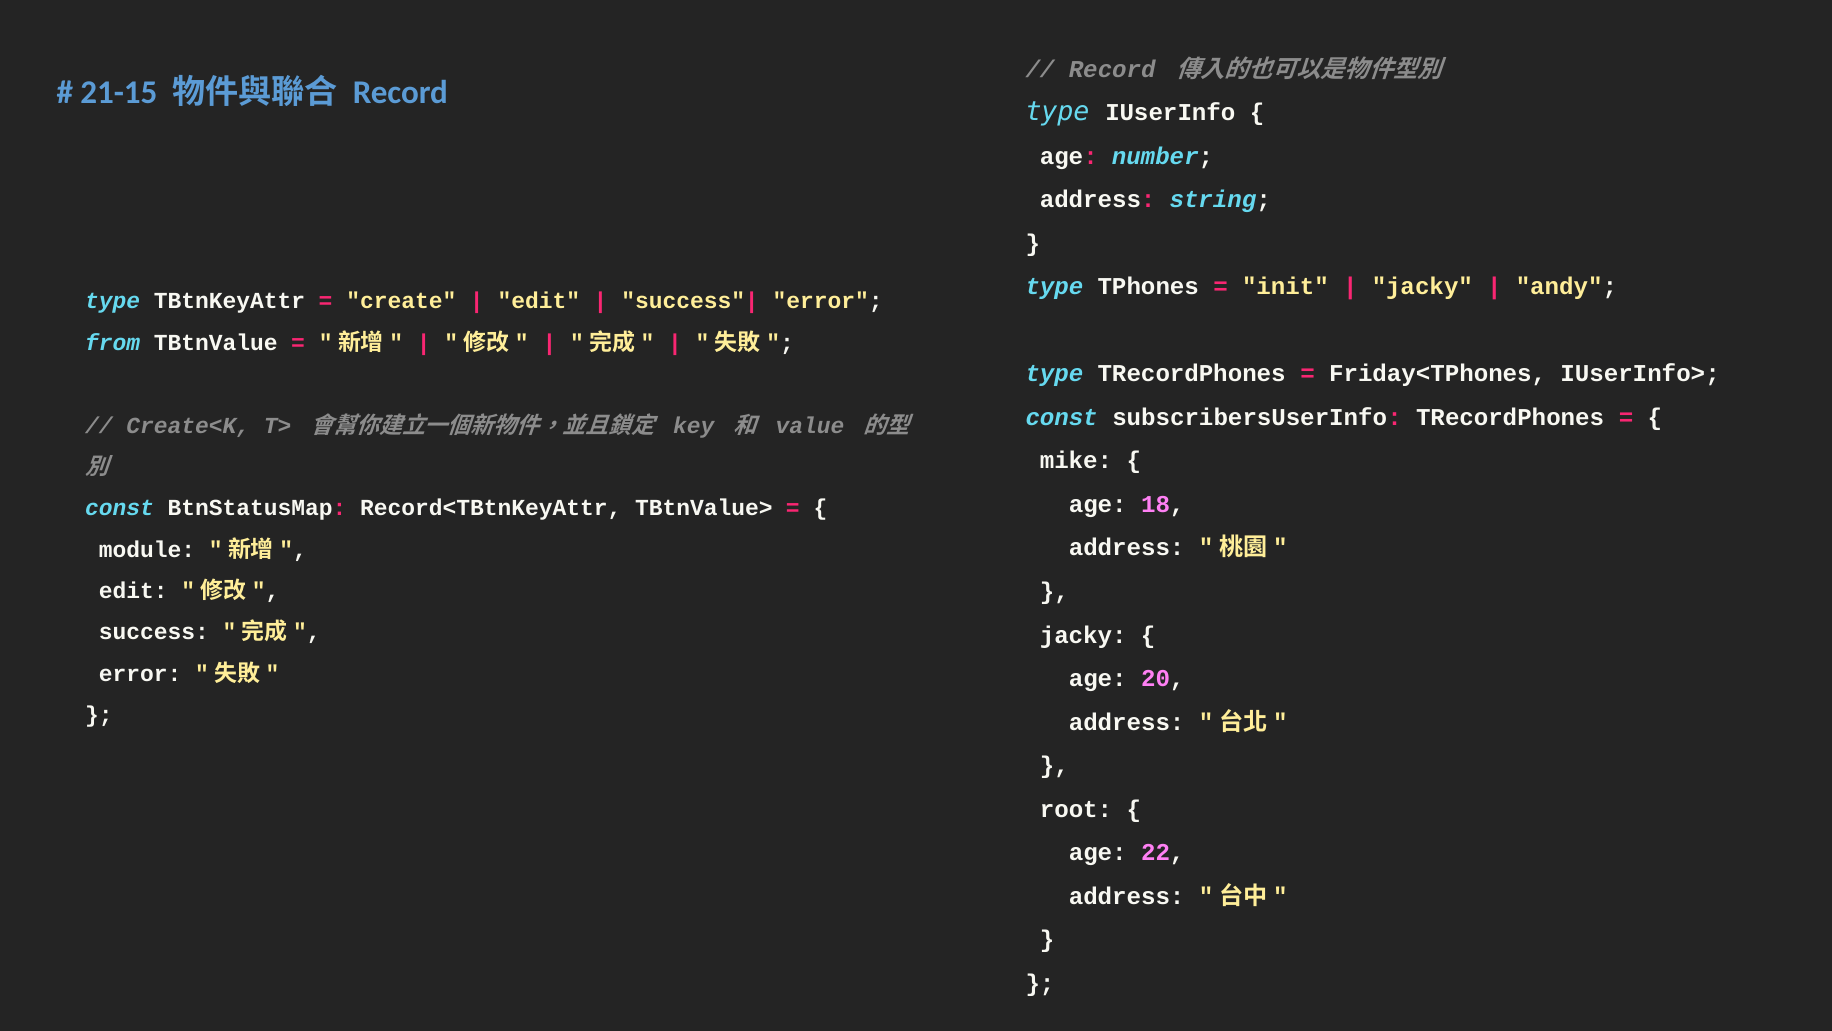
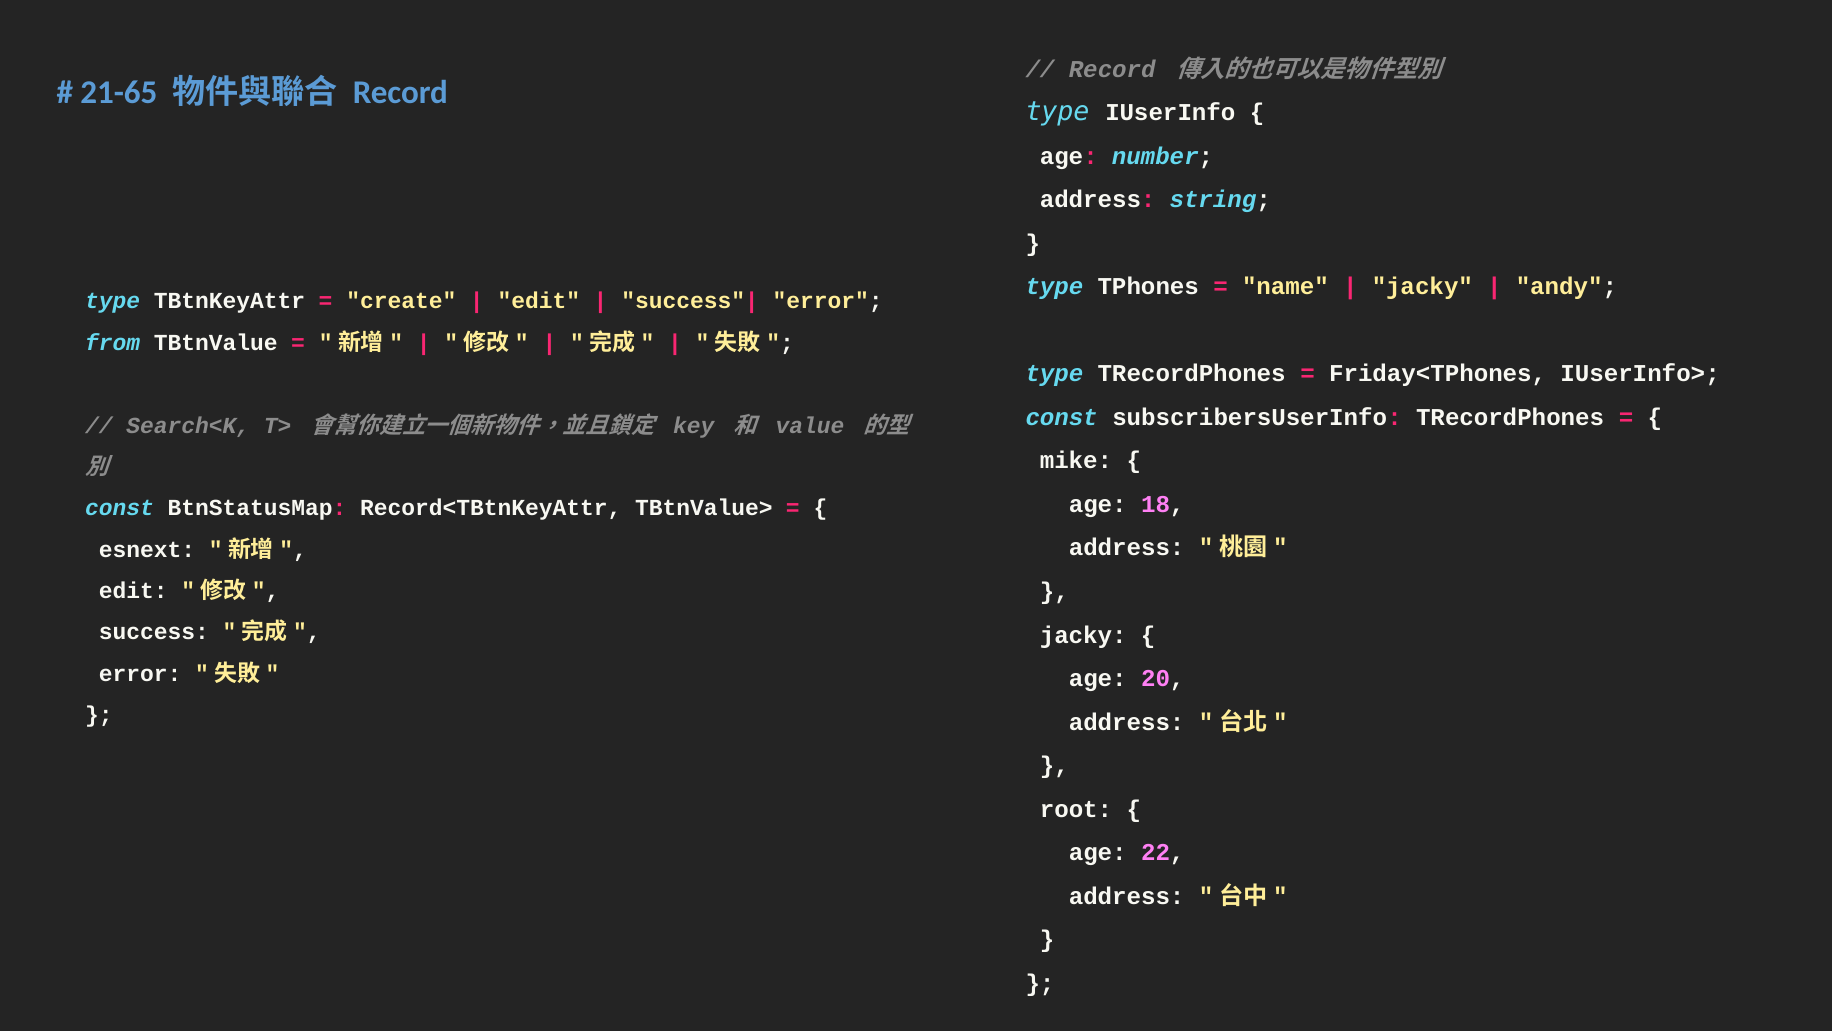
21-15: 21-15 -> 21-65
init: init -> name
Create<K: Create<K -> Search<K
module: module -> esnext
